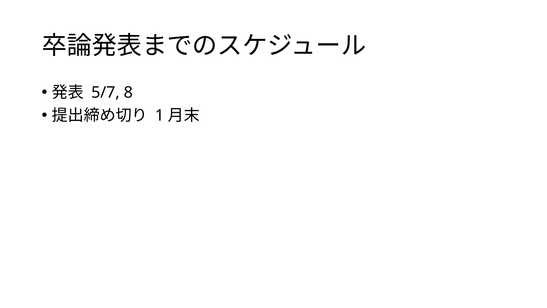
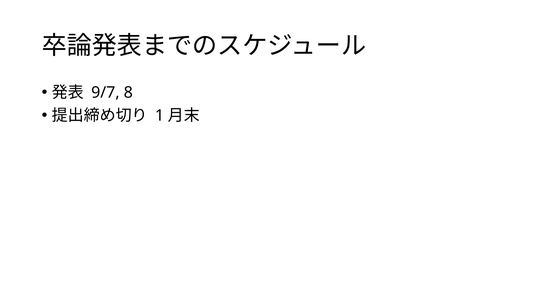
5/7: 5/7 -> 9/7
